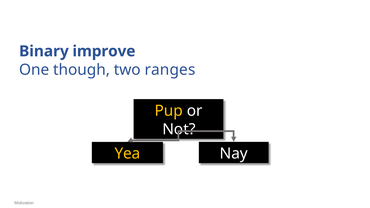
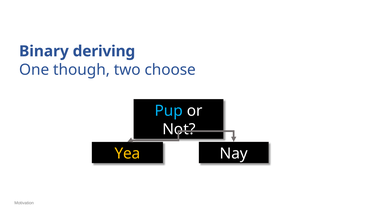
improve: improve -> deriving
ranges: ranges -> choose
Pup colour: yellow -> light blue
